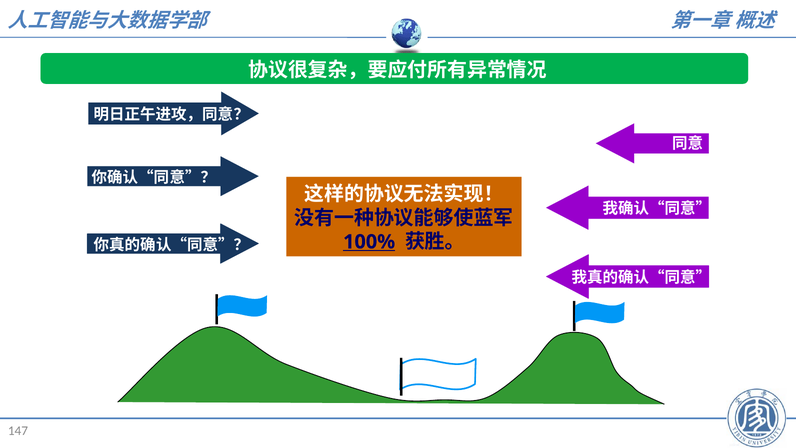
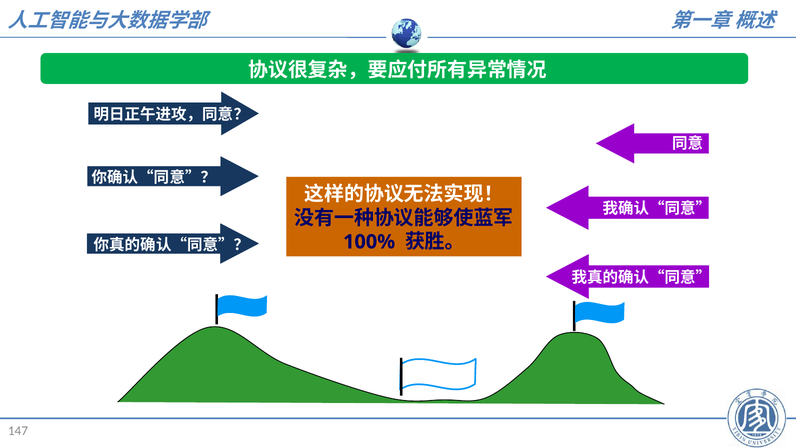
100% underline: present -> none
